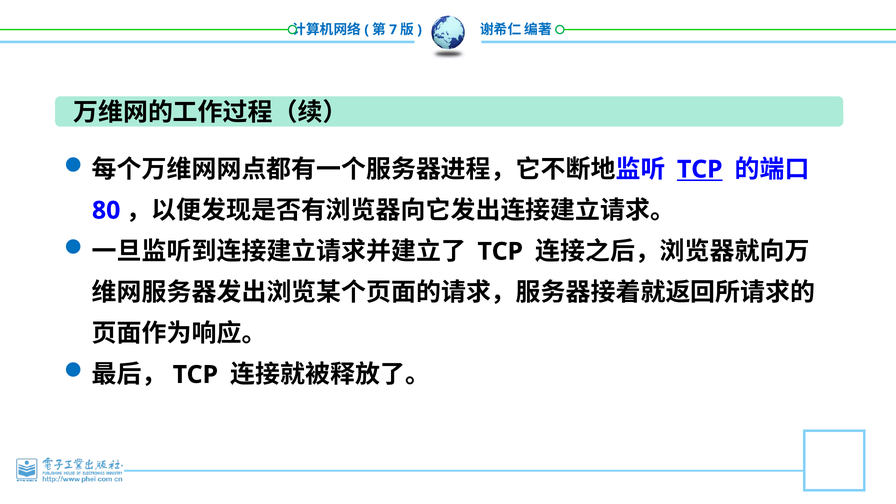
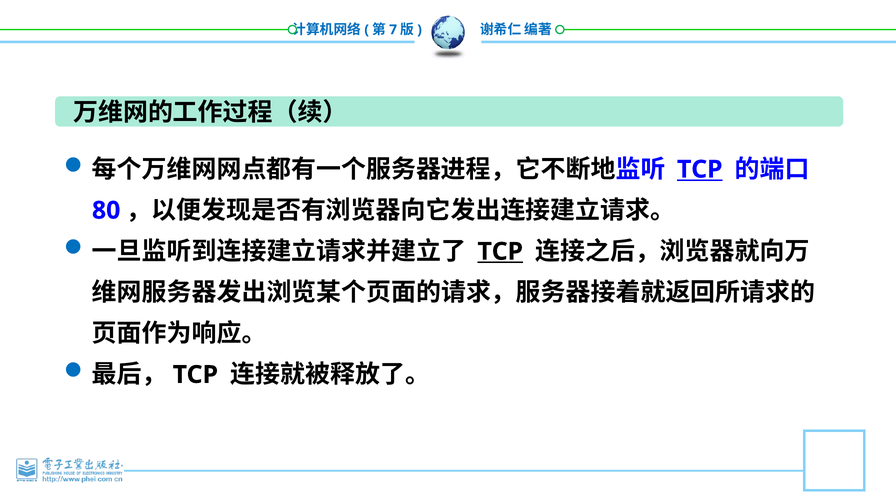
TCP at (500, 252) underline: none -> present
